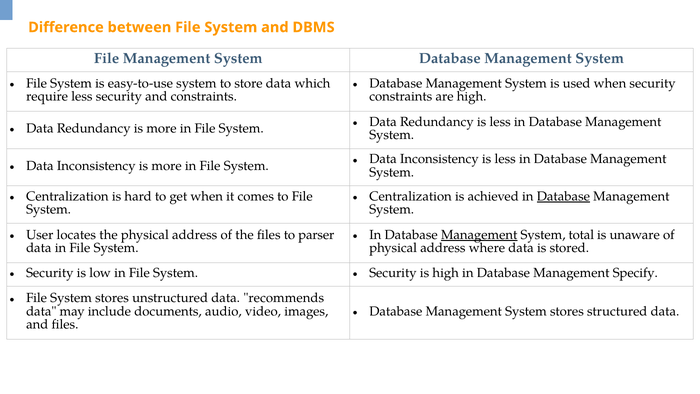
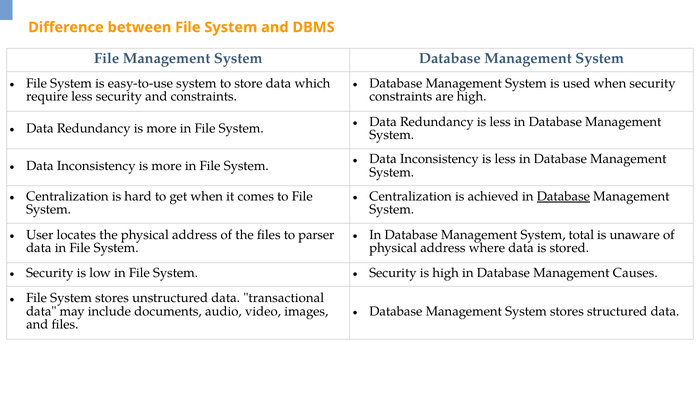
Management at (479, 235) underline: present -> none
Specify: Specify -> Causes
recommends: recommends -> transactional
